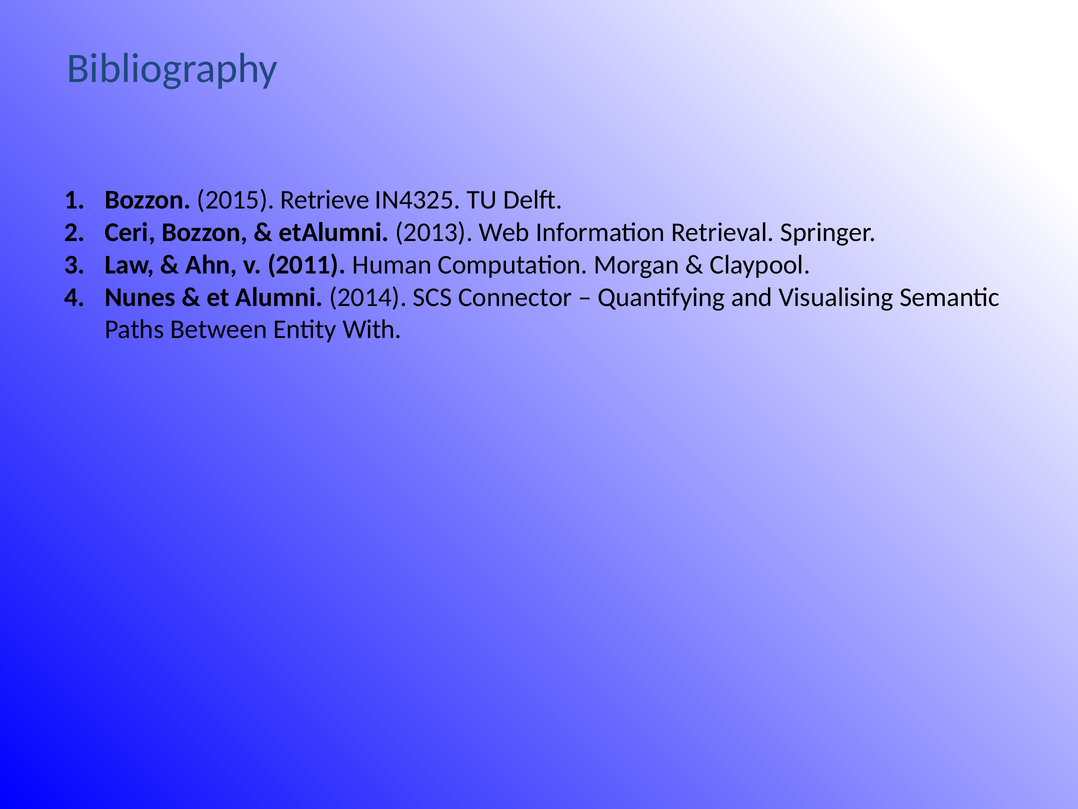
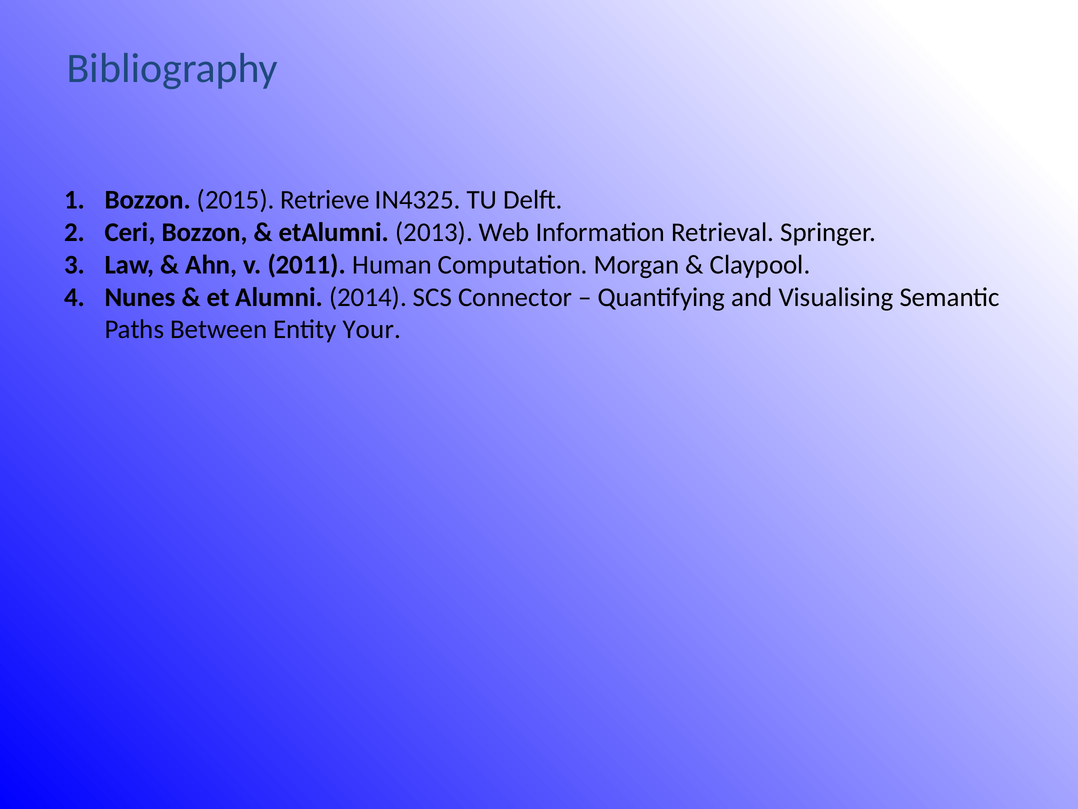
With: With -> Your
